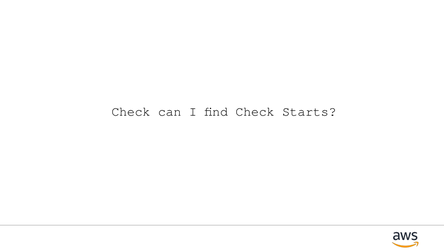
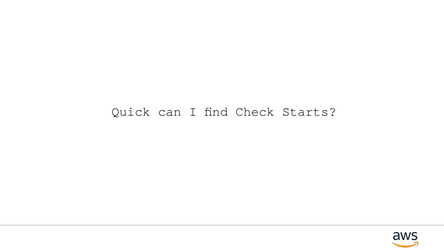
Check at (131, 111): Check -> Quick
